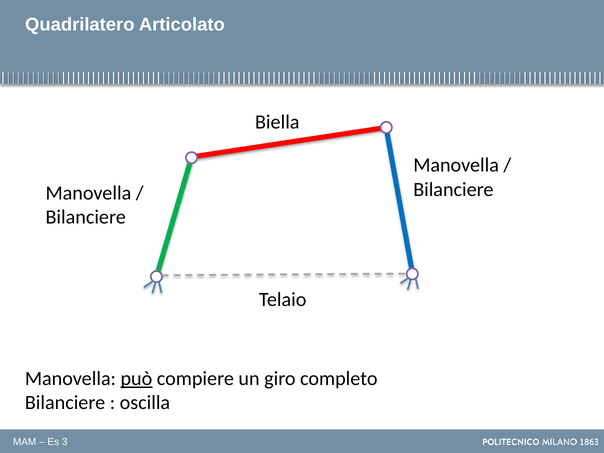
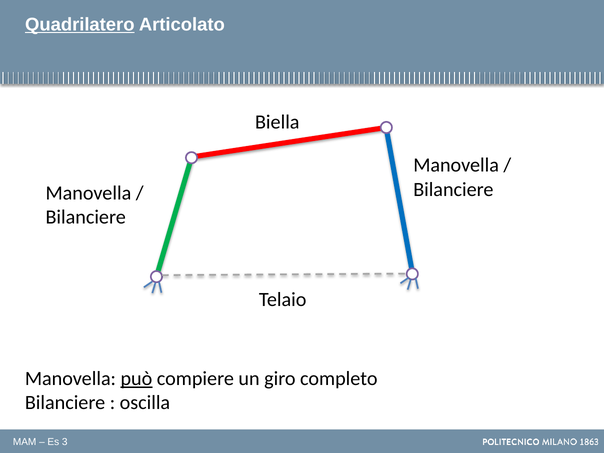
Quadrilatero underline: none -> present
